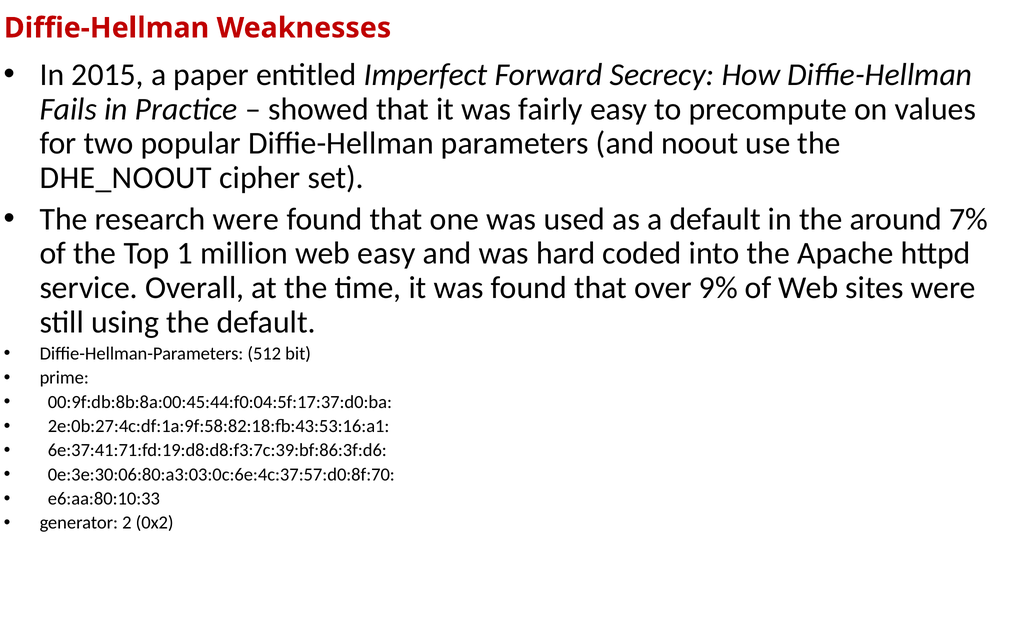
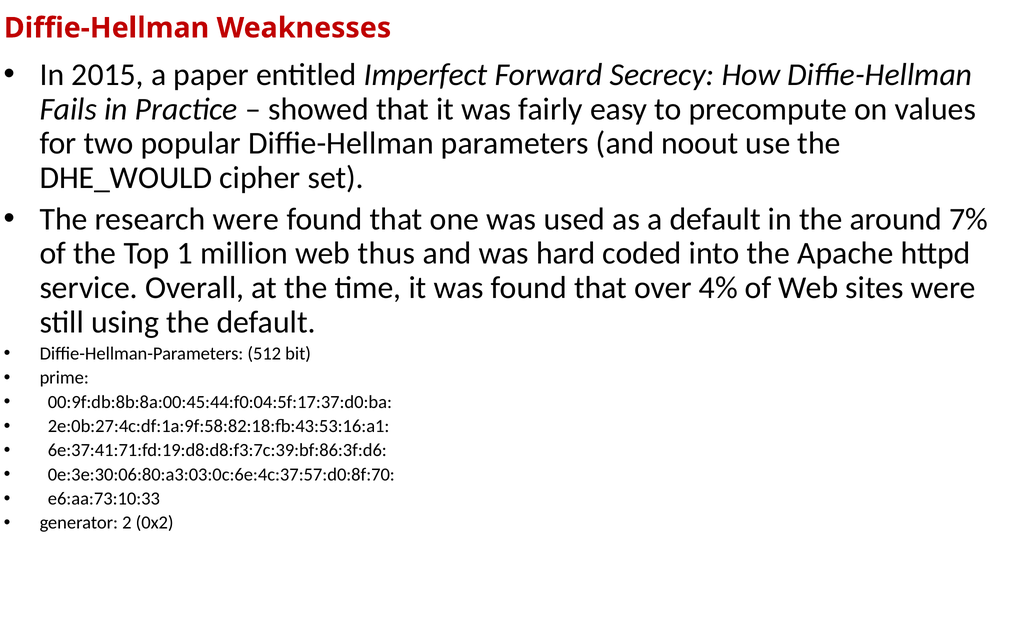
DHE_NOOUT: DHE_NOOUT -> DHE_WOULD
web easy: easy -> thus
9%: 9% -> 4%
e6:aa:80:10:33: e6:aa:80:10:33 -> e6:aa:73:10:33
